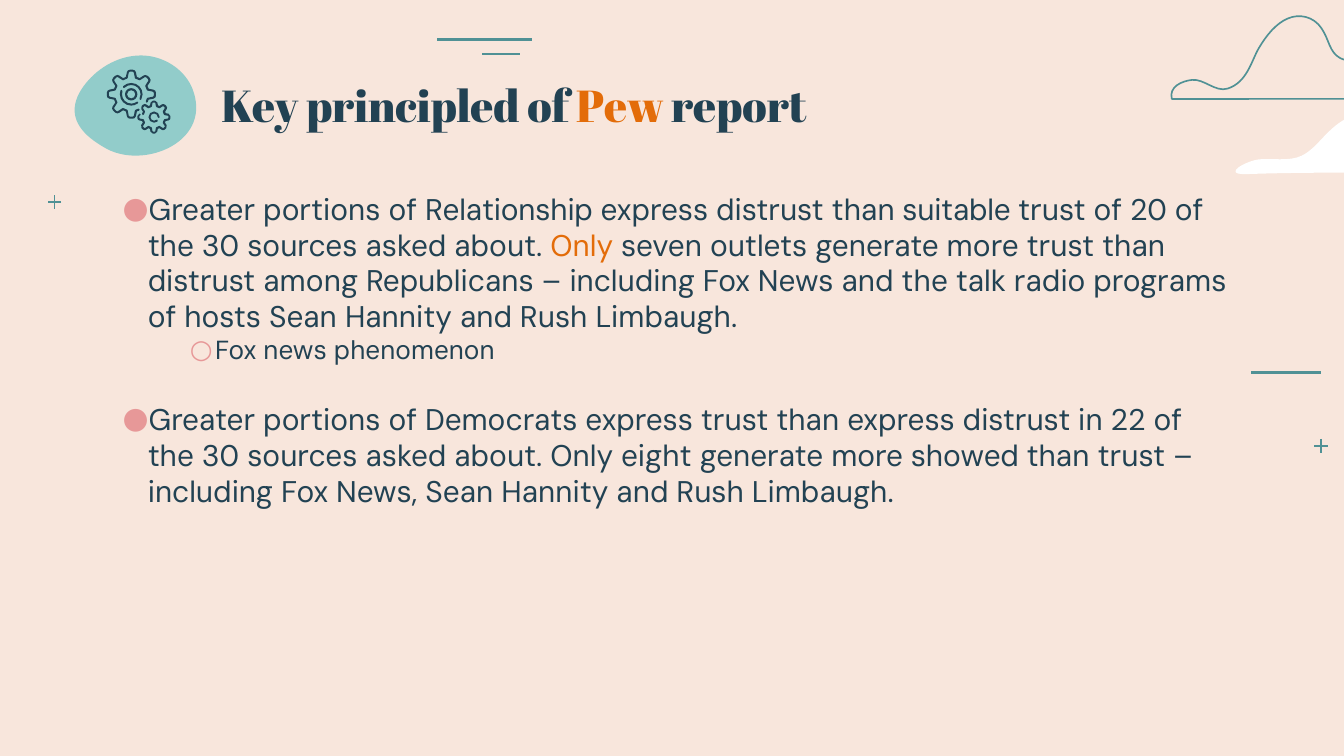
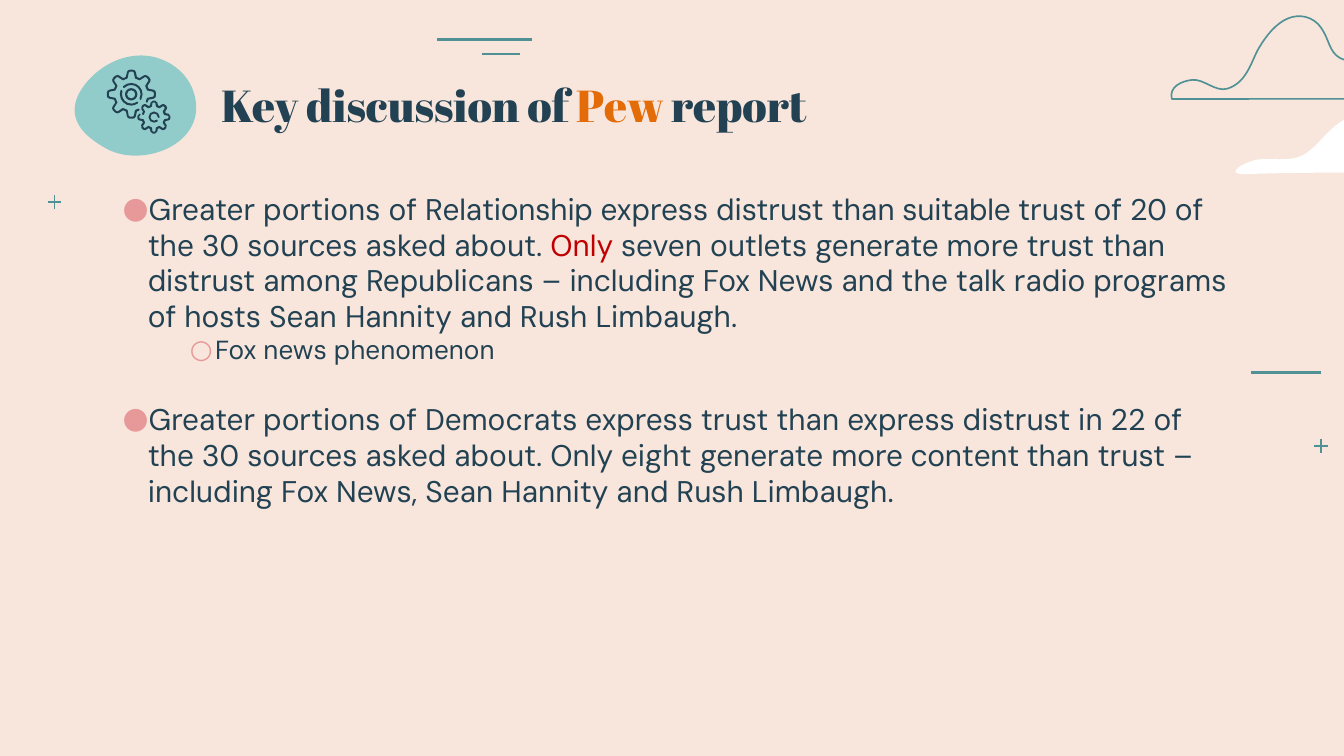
principled: principled -> discussion
Only at (582, 246) colour: orange -> red
showed: showed -> content
